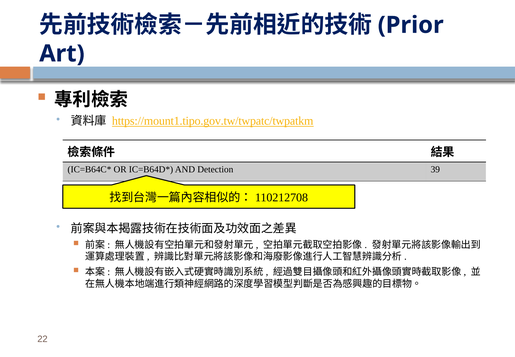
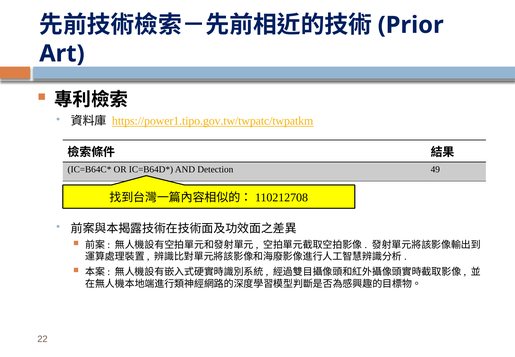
https://mount1.tipo.gov.tw/twpatc/twpatkm: https://mount1.tipo.gov.tw/twpatc/twpatkm -> https://power1.tipo.gov.tw/twpatc/twpatkm
39: 39 -> 49
